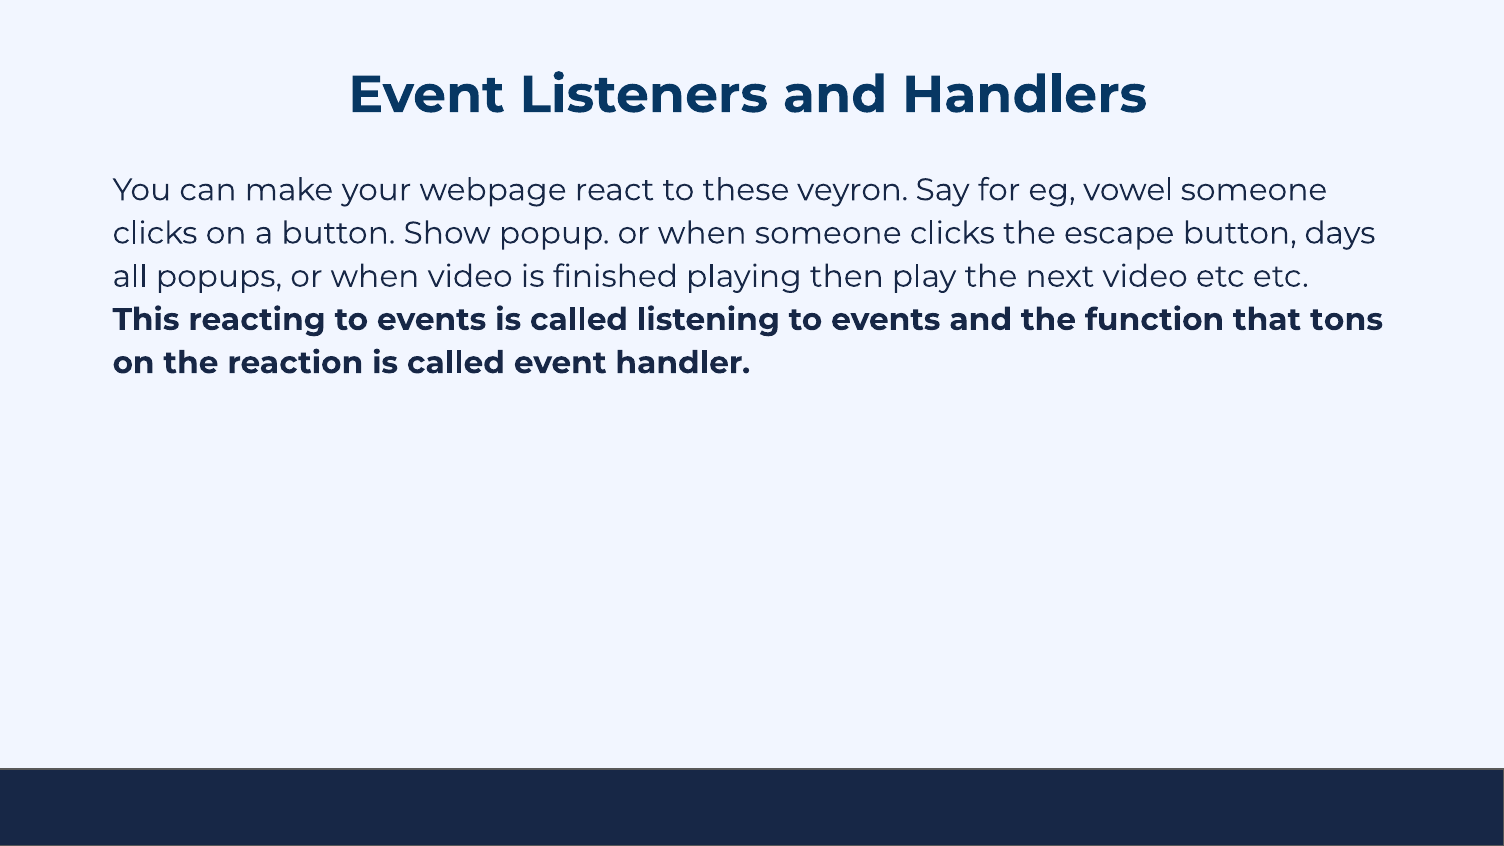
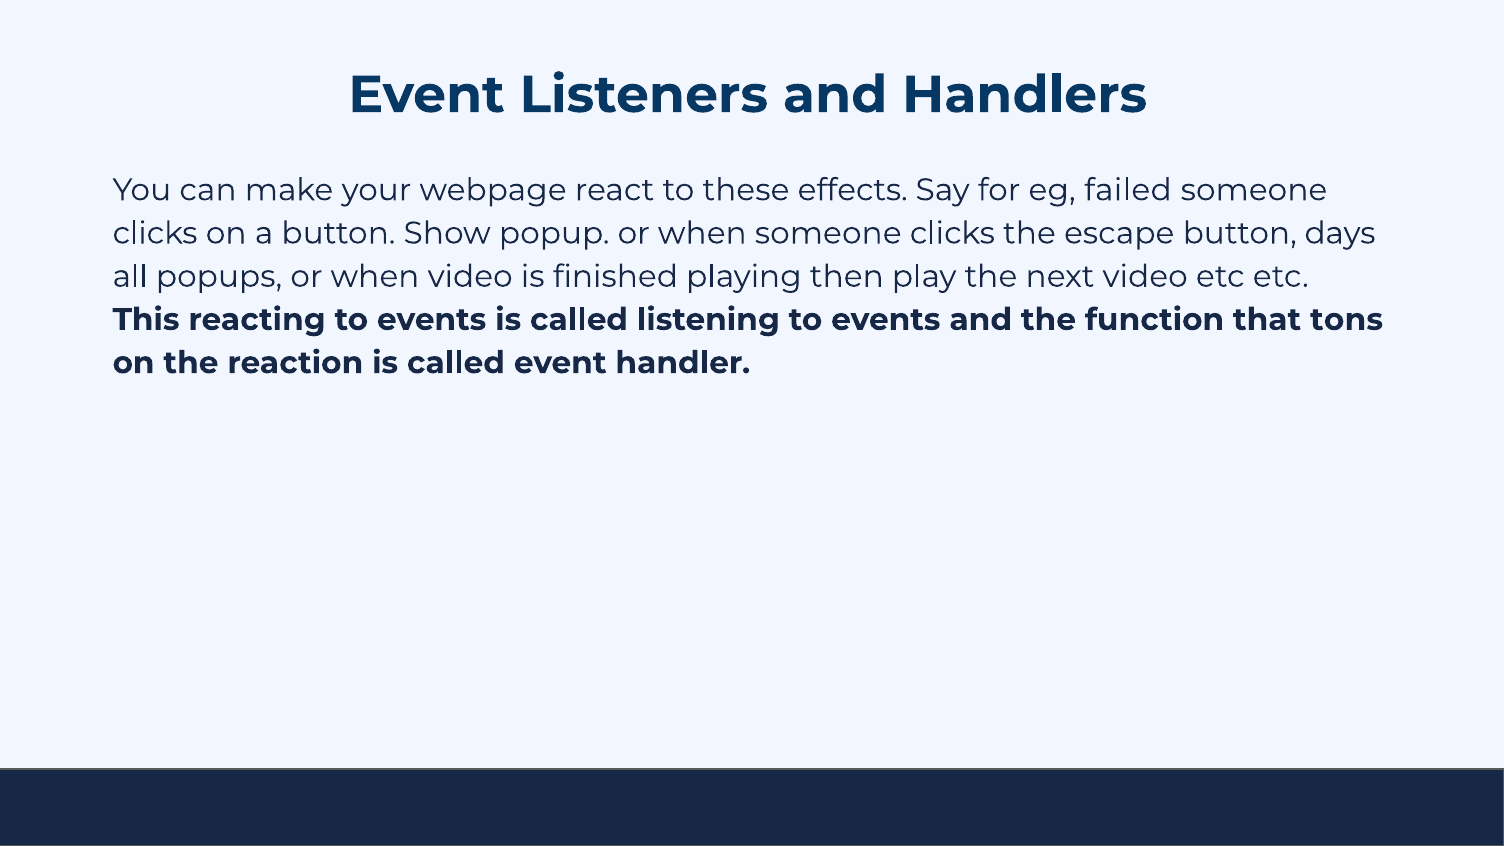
veyron: veyron -> effects
vowel: vowel -> failed
